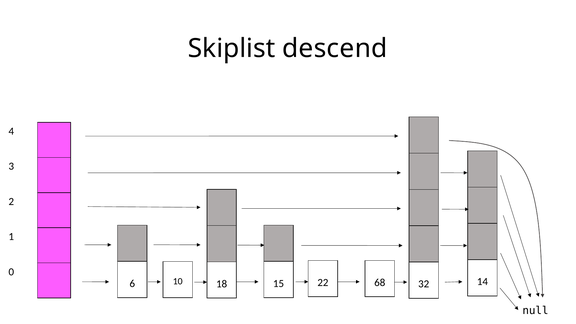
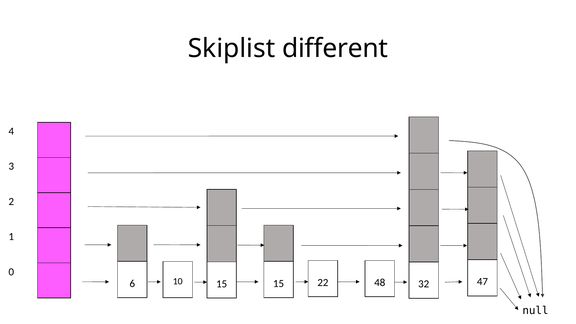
descend: descend -> different
10 18: 18 -> 15
68: 68 -> 48
14: 14 -> 47
